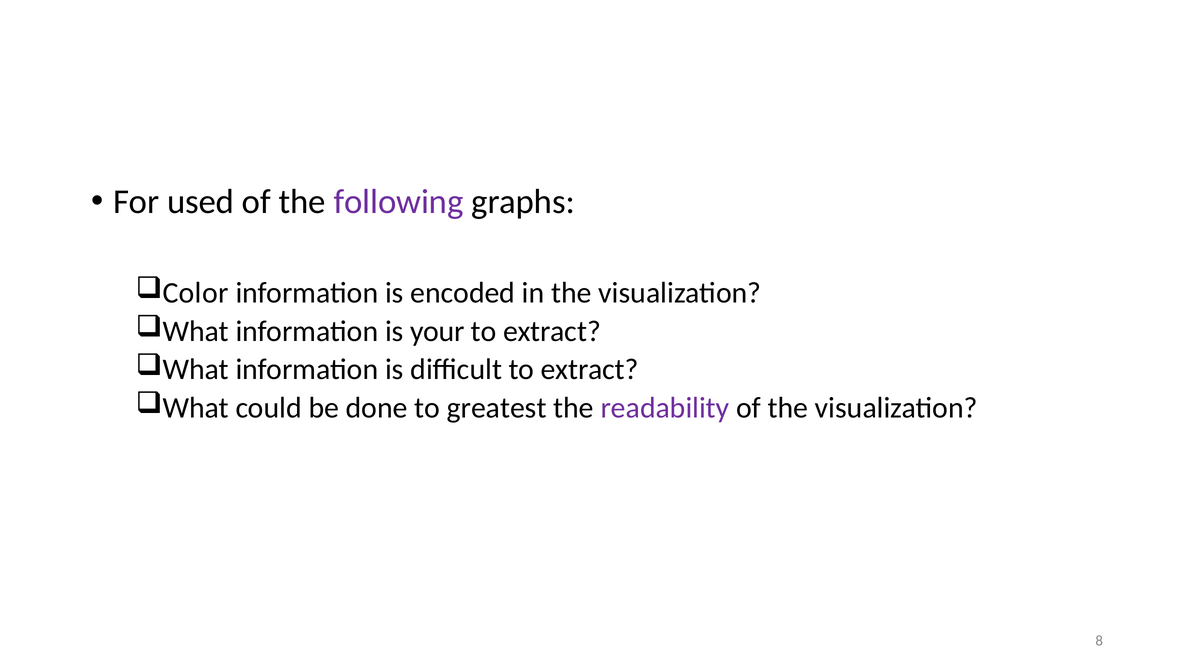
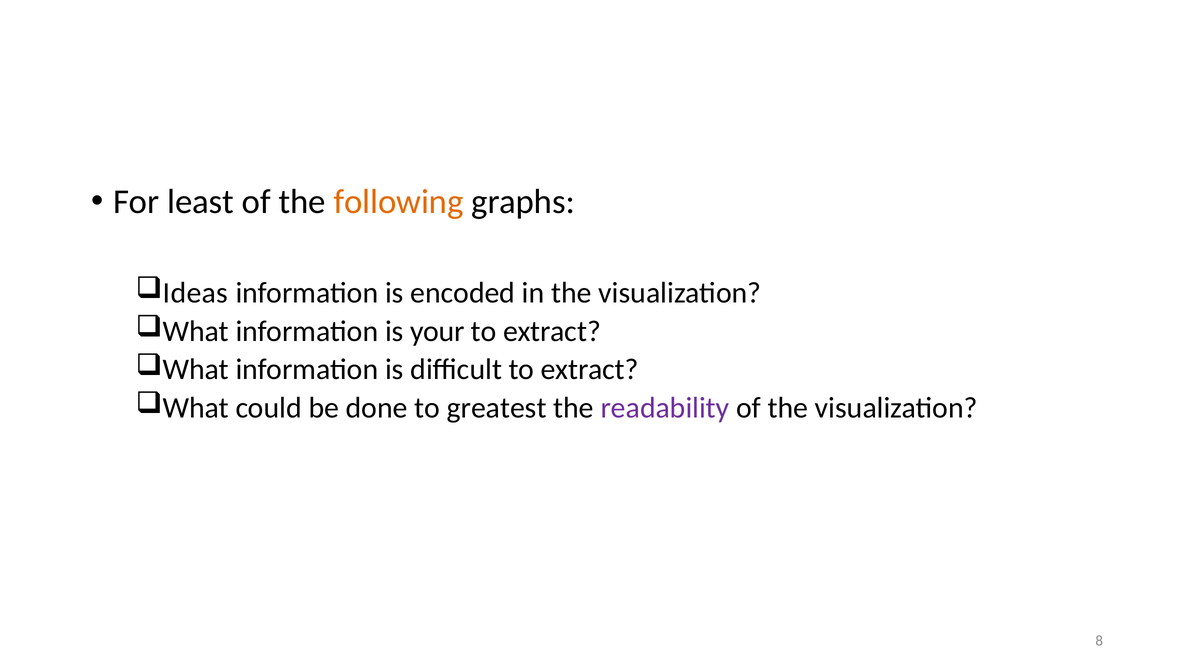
used: used -> least
following colour: purple -> orange
Color: Color -> Ideas
